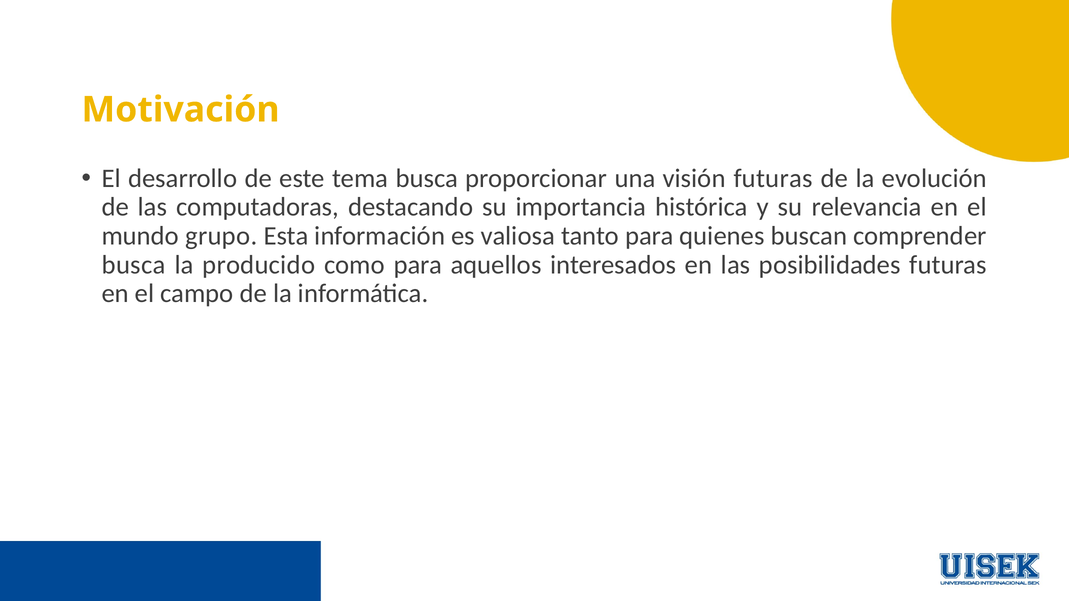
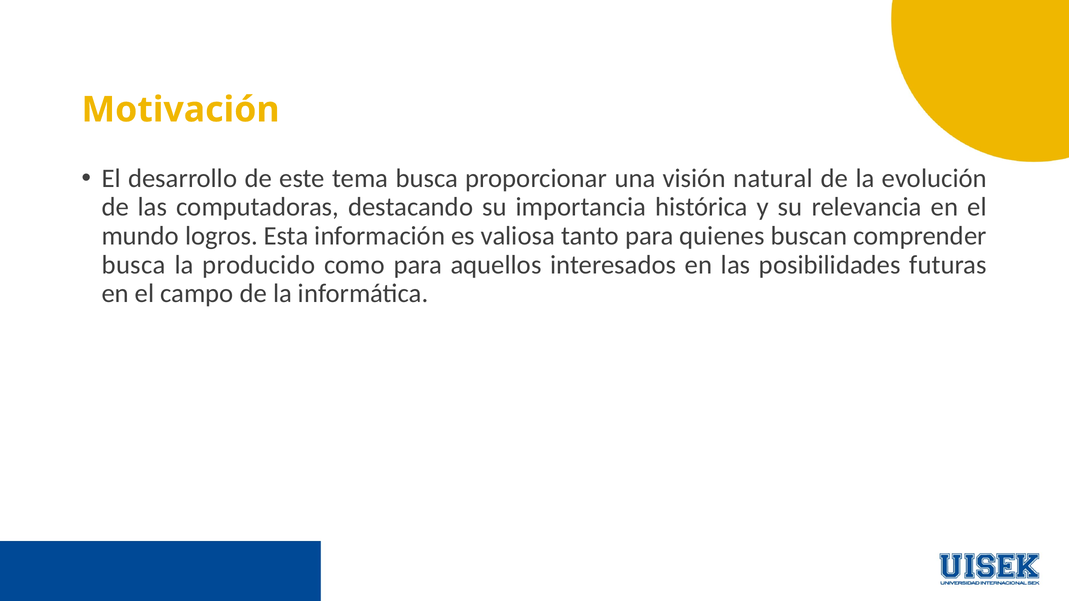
visión futuras: futuras -> natural
grupo: grupo -> logros
